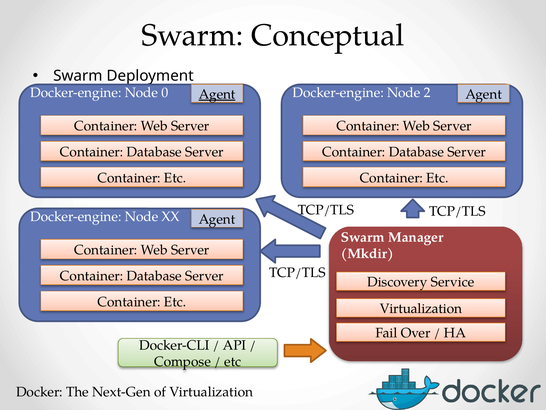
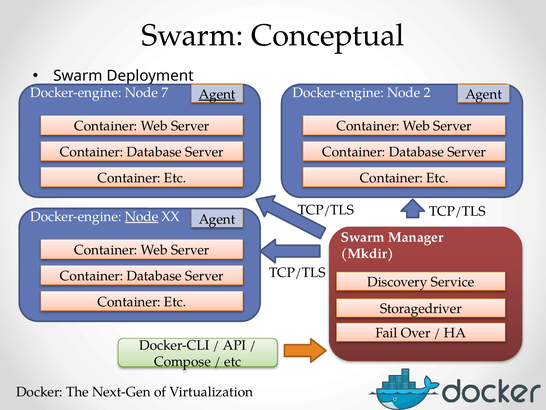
0: 0 -> 7
Node at (142, 216) underline: none -> present
Virtualization at (421, 308): Virtualization -> Storagedriver
